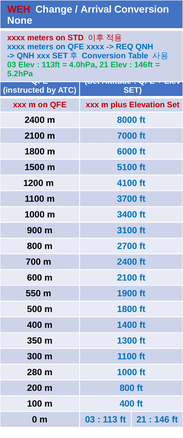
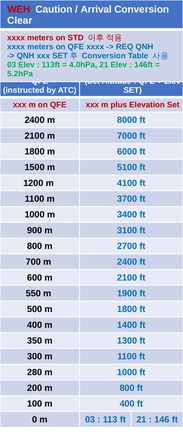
Change: Change -> Caution
None: None -> Clear
